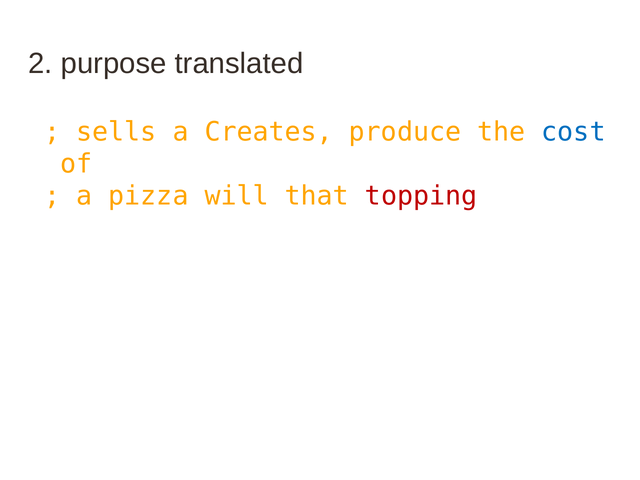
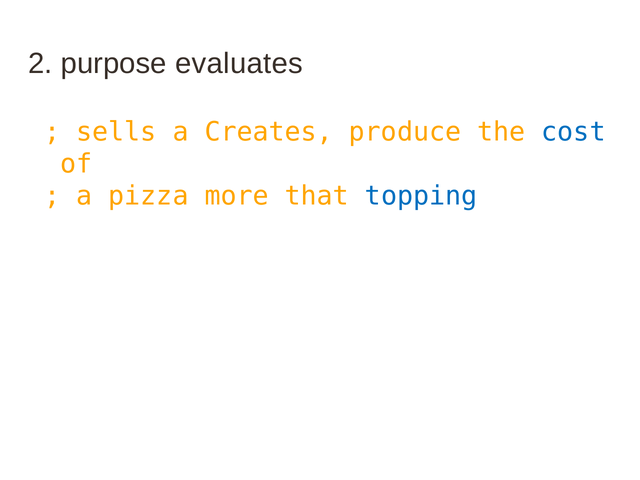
translated: translated -> evaluates
will: will -> more
topping colour: red -> blue
